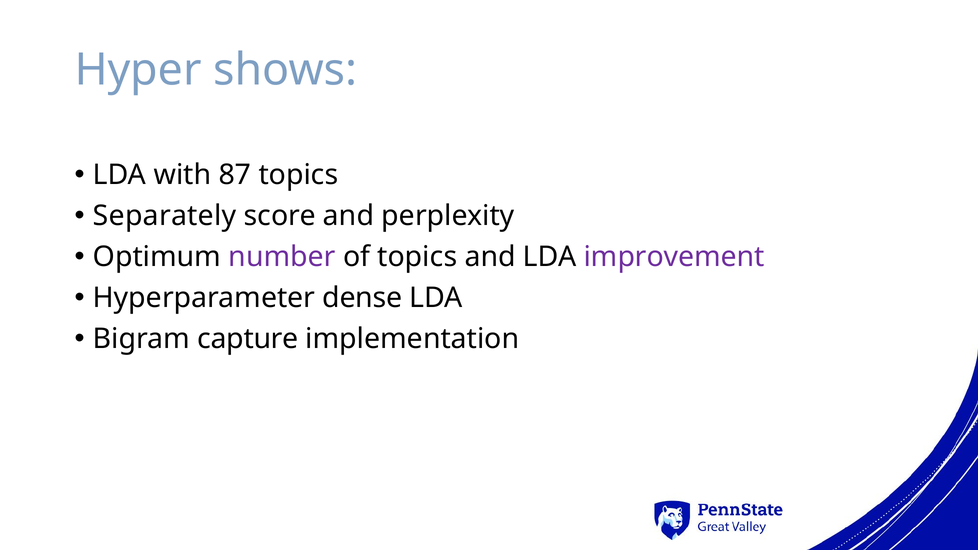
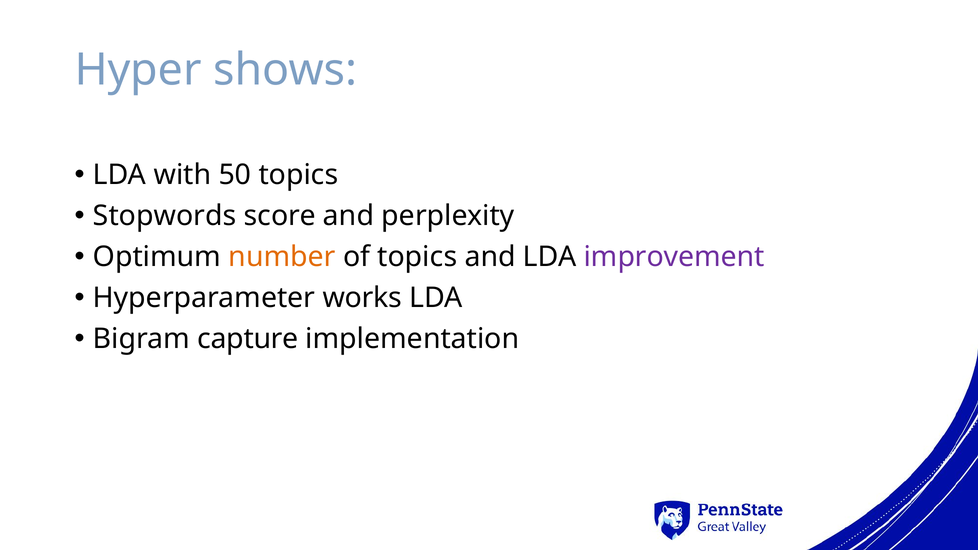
87: 87 -> 50
Separately: Separately -> Stopwords
number colour: purple -> orange
dense: dense -> works
